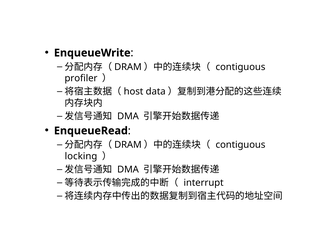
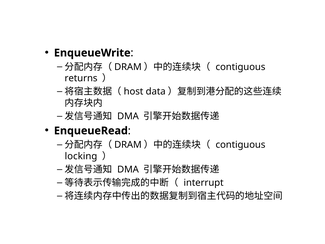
profiler: profiler -> returns
